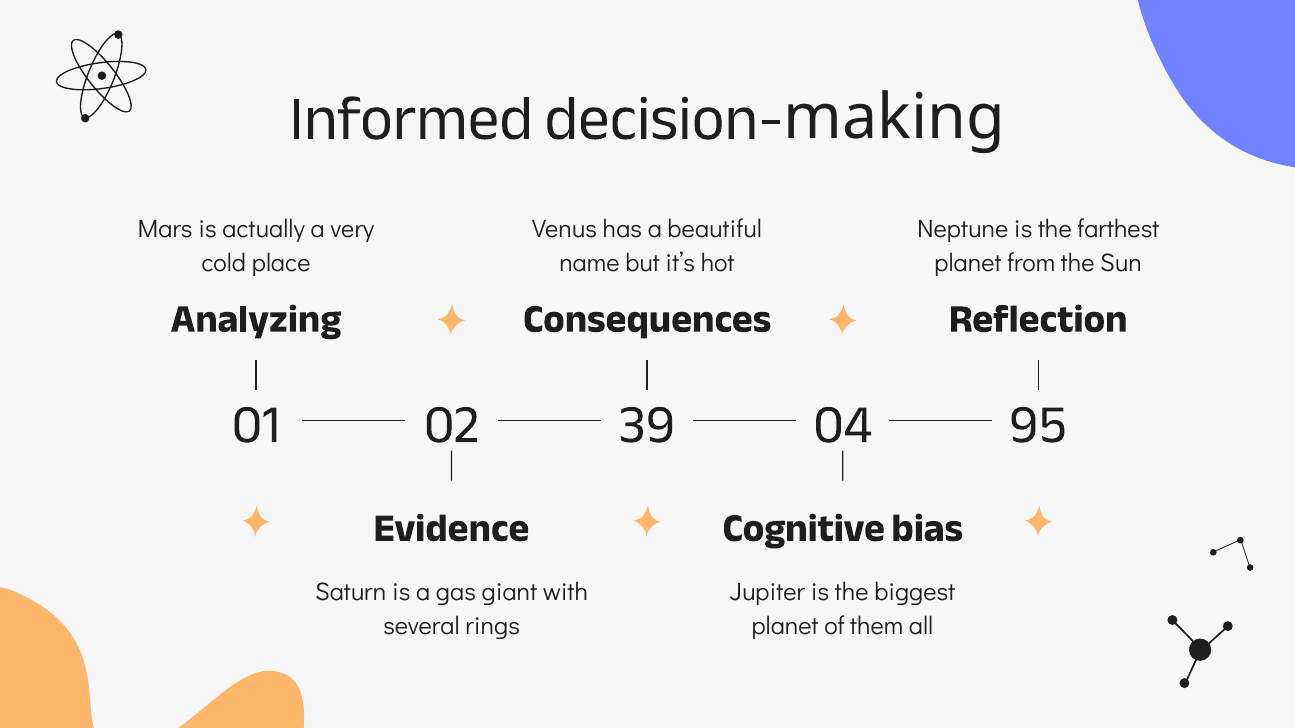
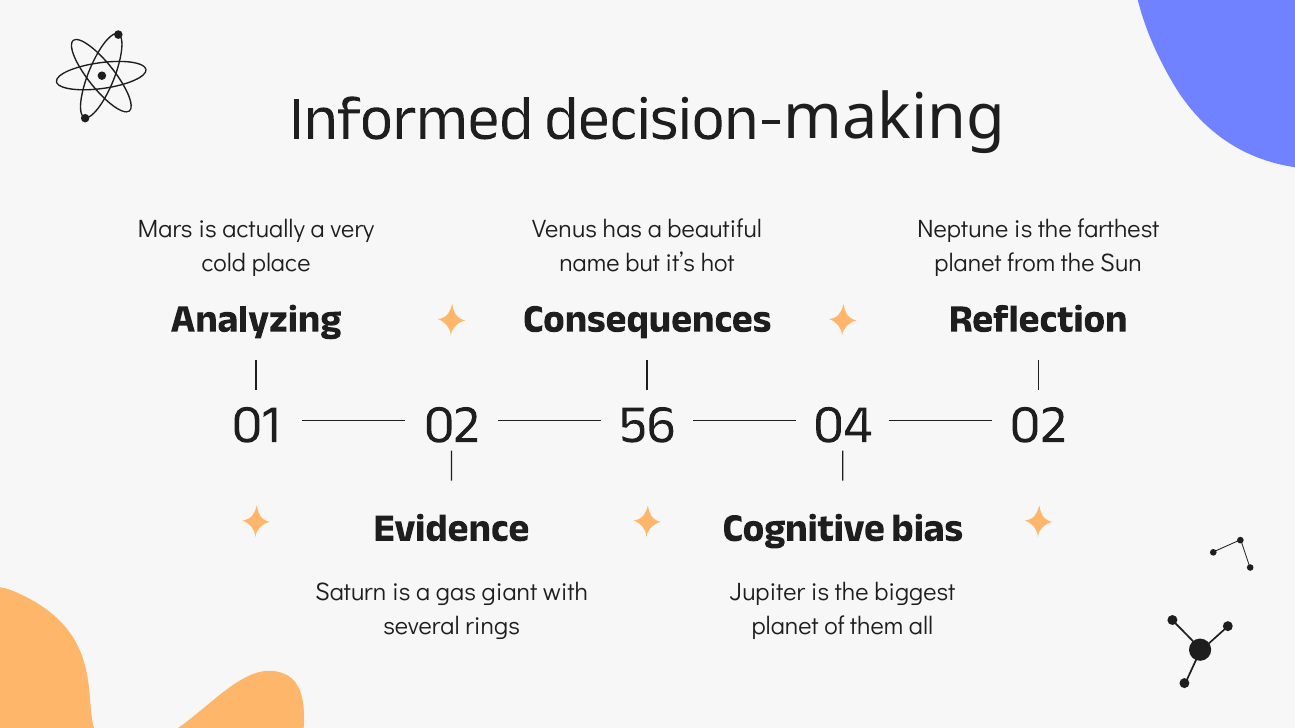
39: 39 -> 56
04 95: 95 -> 02
